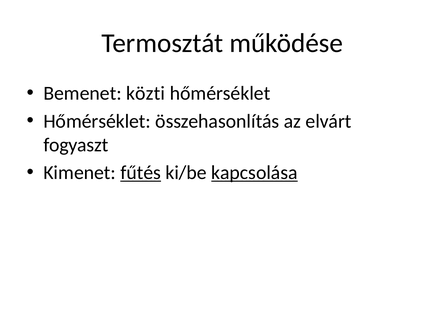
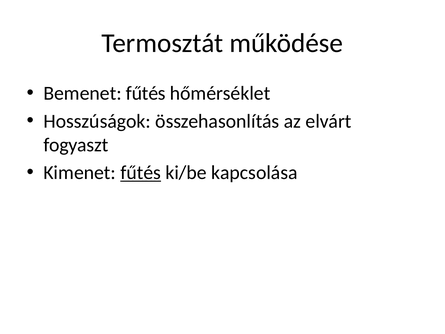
Bemenet közti: közti -> fűtés
Hőmérséklet at (97, 121): Hőmérséklet -> Hosszúságok
kapcsolása underline: present -> none
